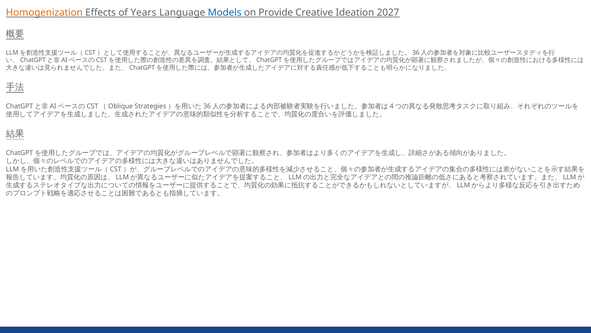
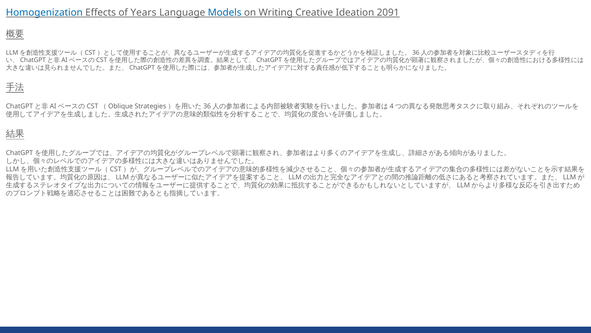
Homogenization colour: orange -> blue
Provide: Provide -> Writing
2027: 2027 -> 2091
